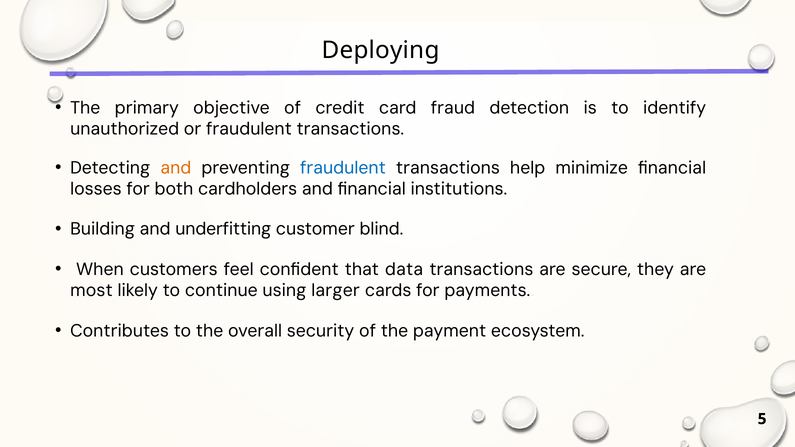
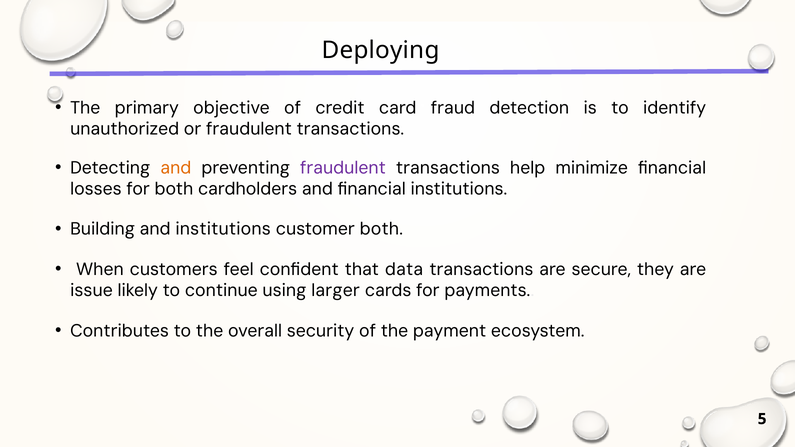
fraudulent at (343, 168) colour: blue -> purple
and underfitting: underfitting -> institutions
customer blind: blind -> both
most: most -> issue
